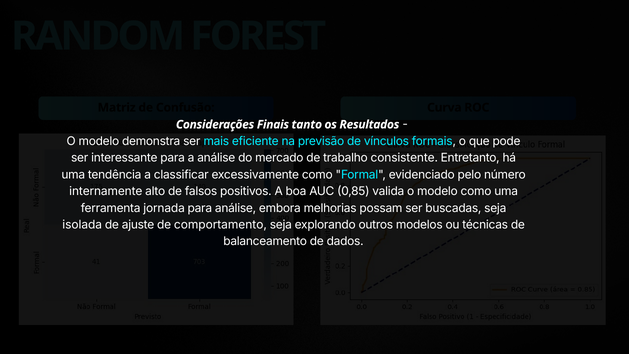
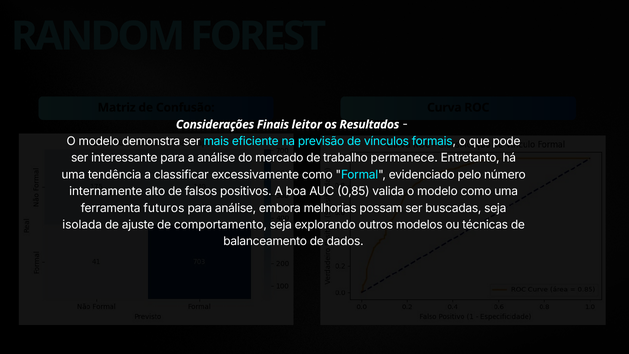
tanto: tanto -> leitor
consistente: consistente -> permanece
jornada: jornada -> futuros
